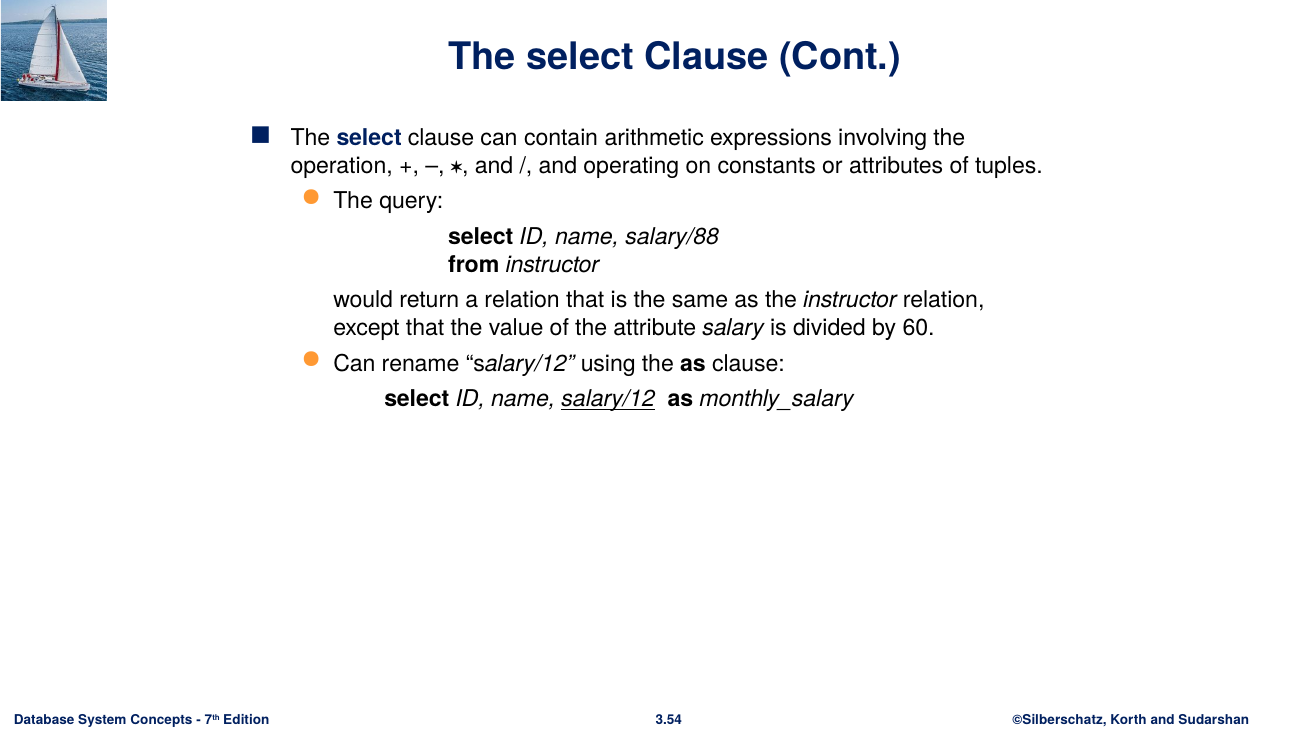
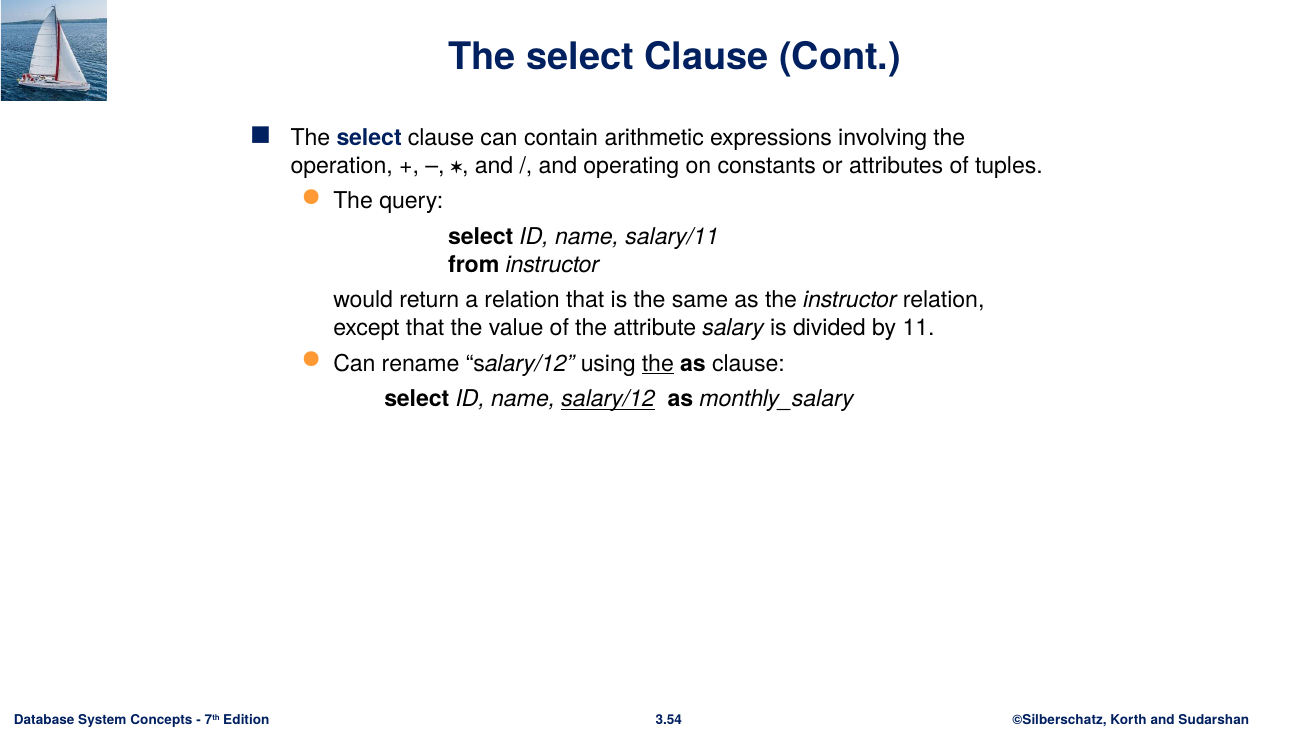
salary/88: salary/88 -> salary/11
60: 60 -> 11
the at (658, 364) underline: none -> present
